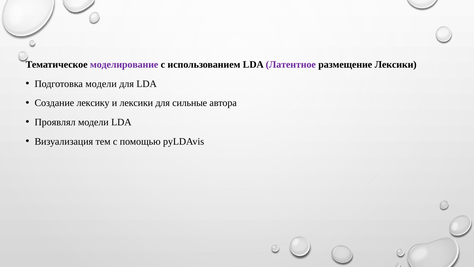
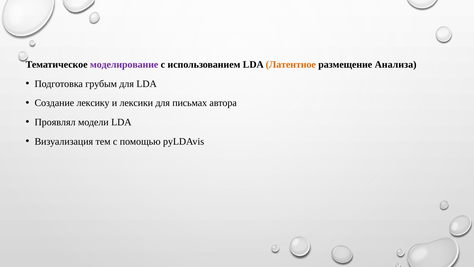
Латентное colour: purple -> orange
размещение Лексики: Лексики -> Анализа
Подготовка модели: модели -> грубым
сильные: сильные -> письмах
